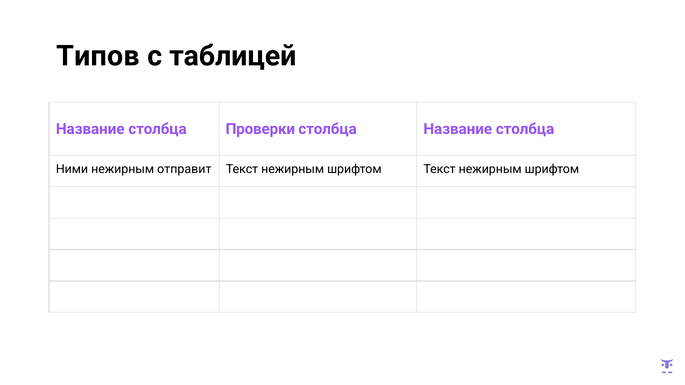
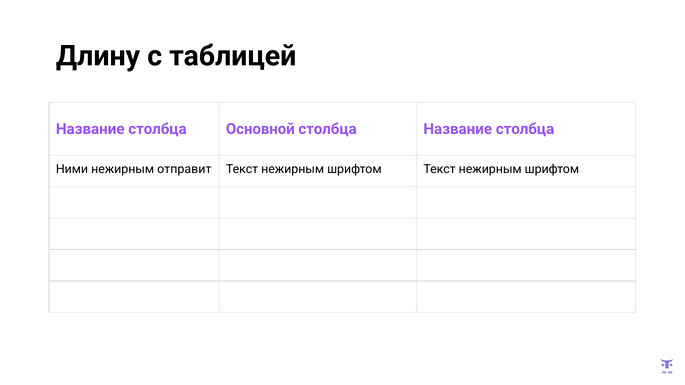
Типов: Типов -> Длину
Проверки: Проверки -> Основной
